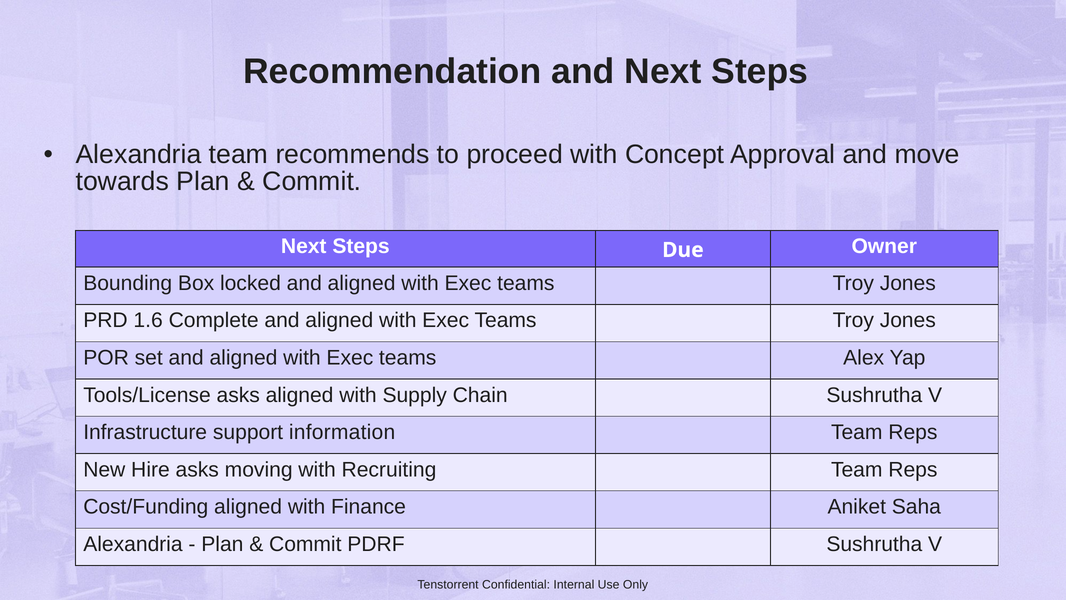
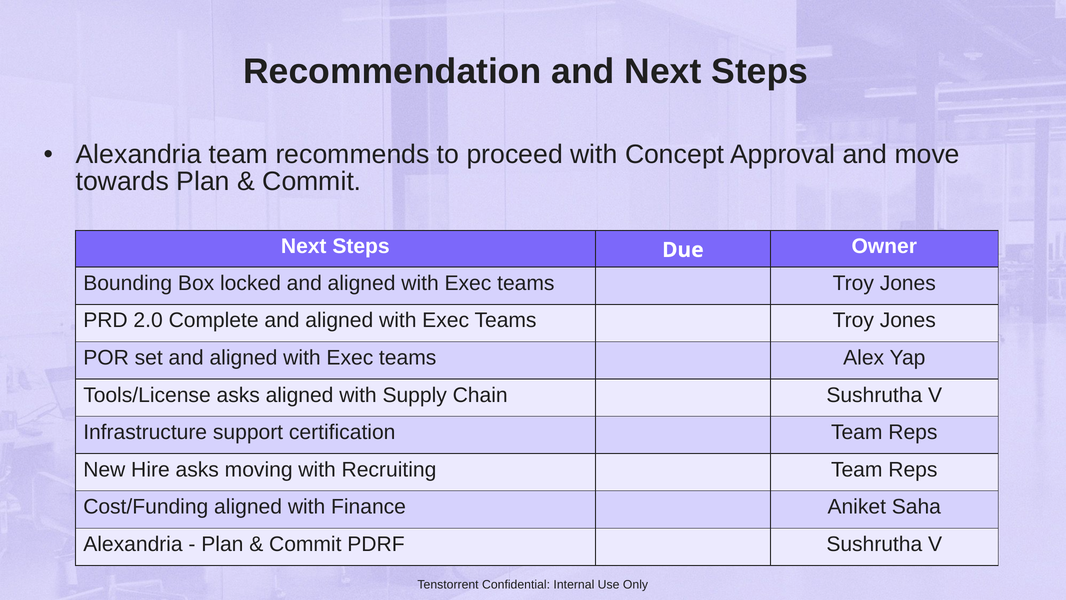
1.6: 1.6 -> 2.0
information: information -> certification
